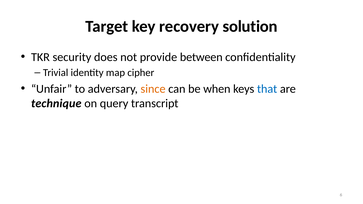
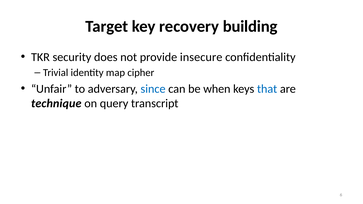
solution: solution -> building
between: between -> insecure
since colour: orange -> blue
